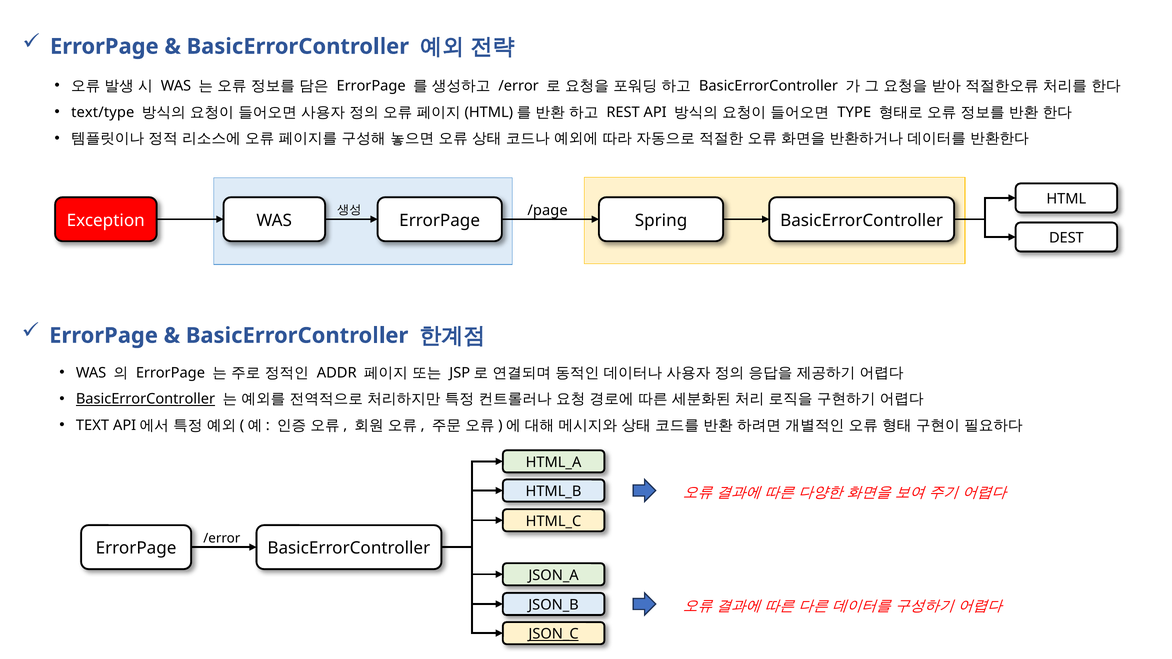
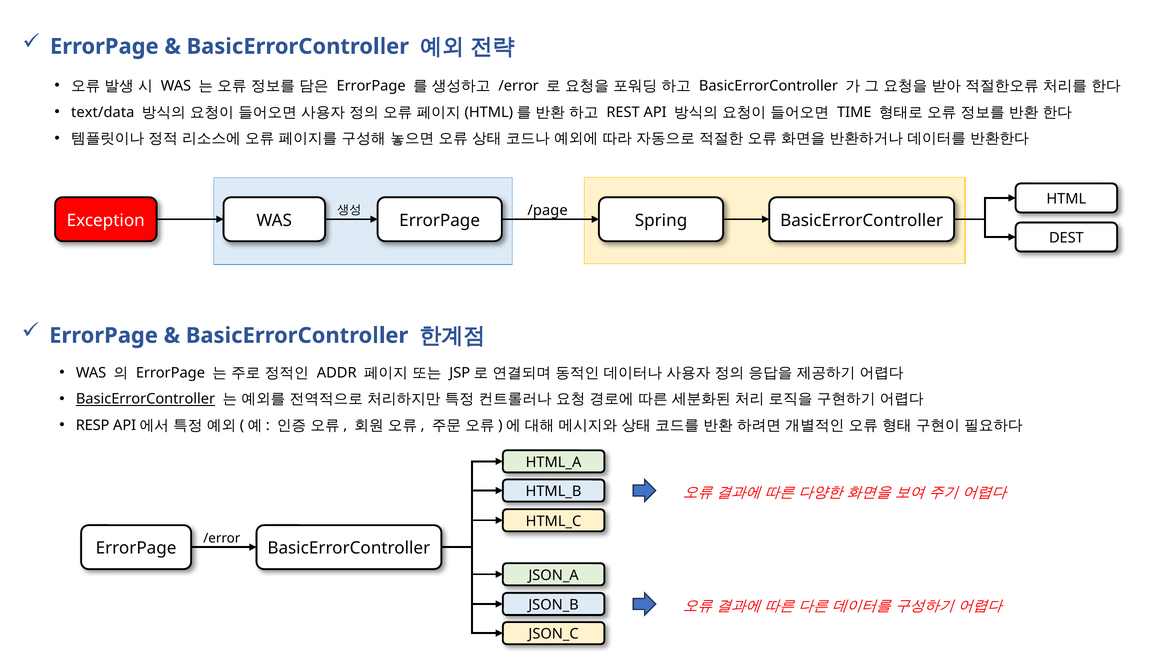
text/type: text/type -> text/data
TYPE: TYPE -> TIME
TEXT: TEXT -> RESP
JSON_C underline: present -> none
